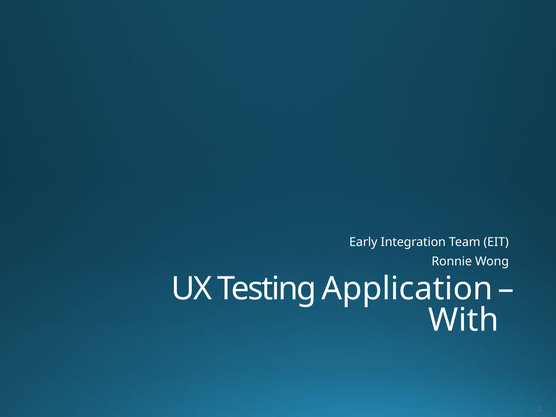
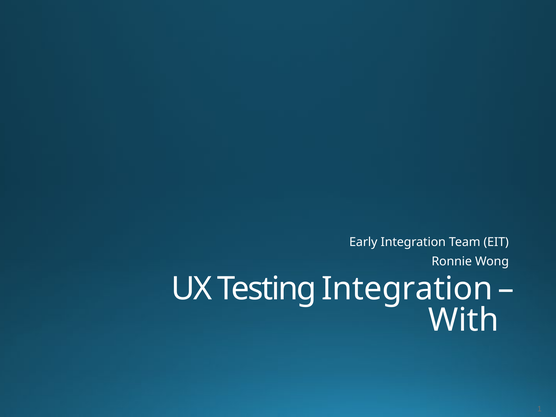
Testing Application: Application -> Integration
